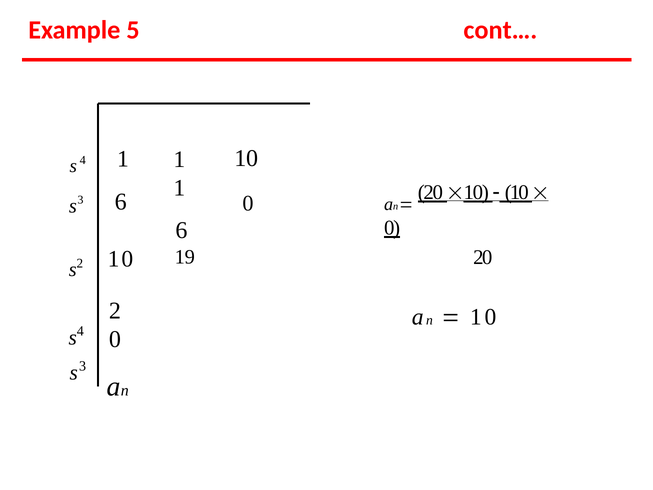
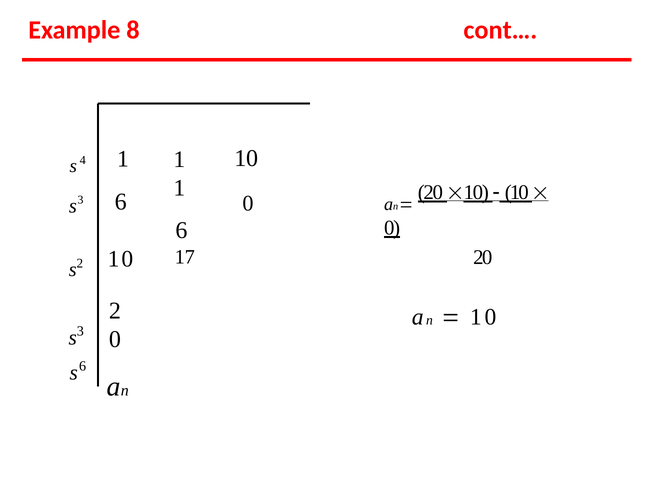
5: 5 -> 8
19: 19 -> 17
4 at (80, 331): 4 -> 3
s 3: 3 -> 6
